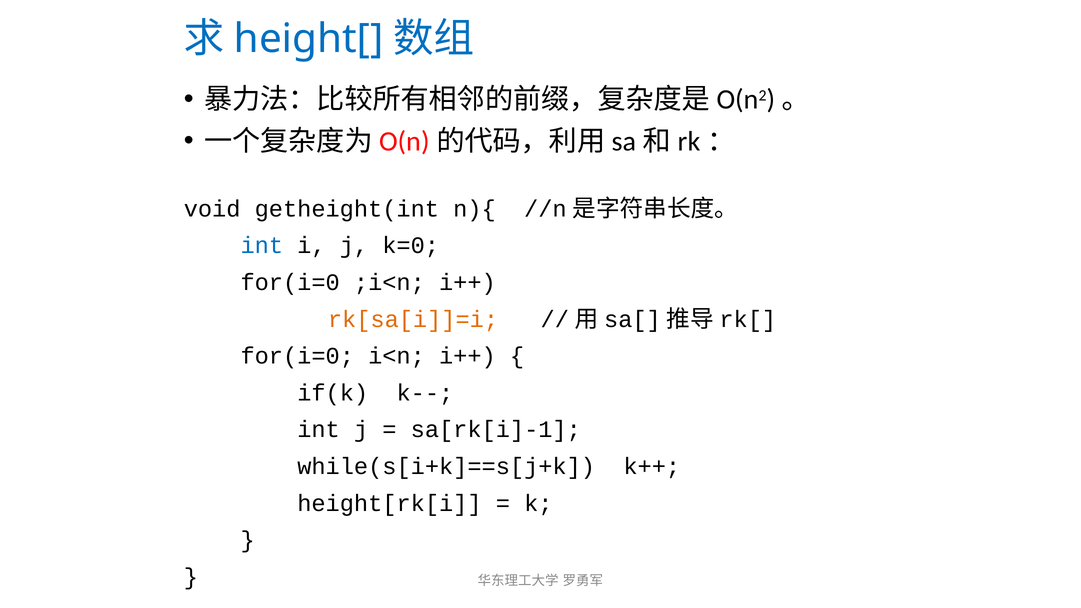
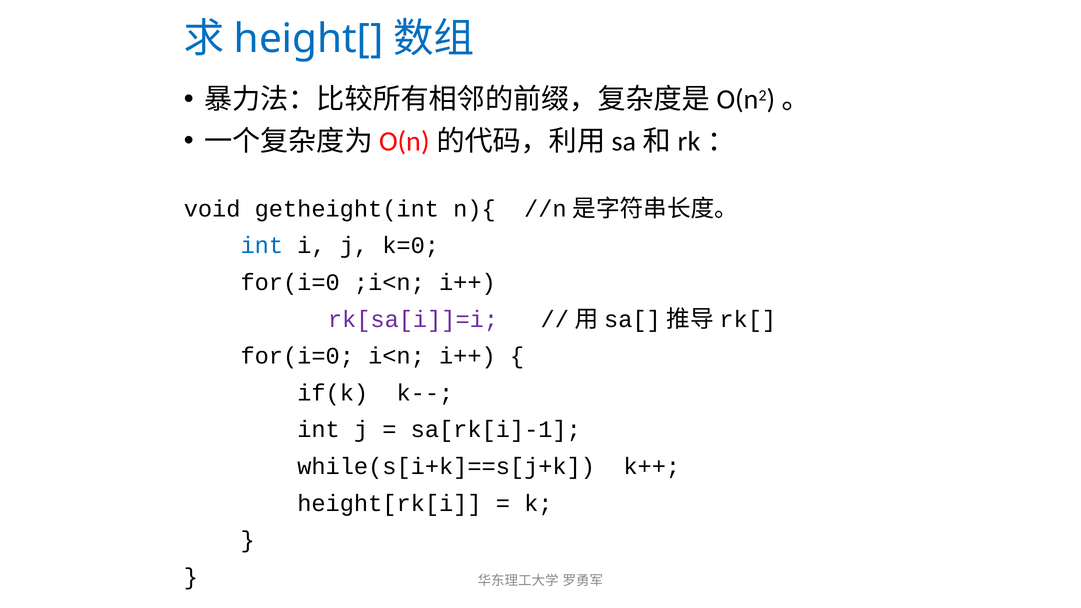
rk[sa[i]]=i colour: orange -> purple
